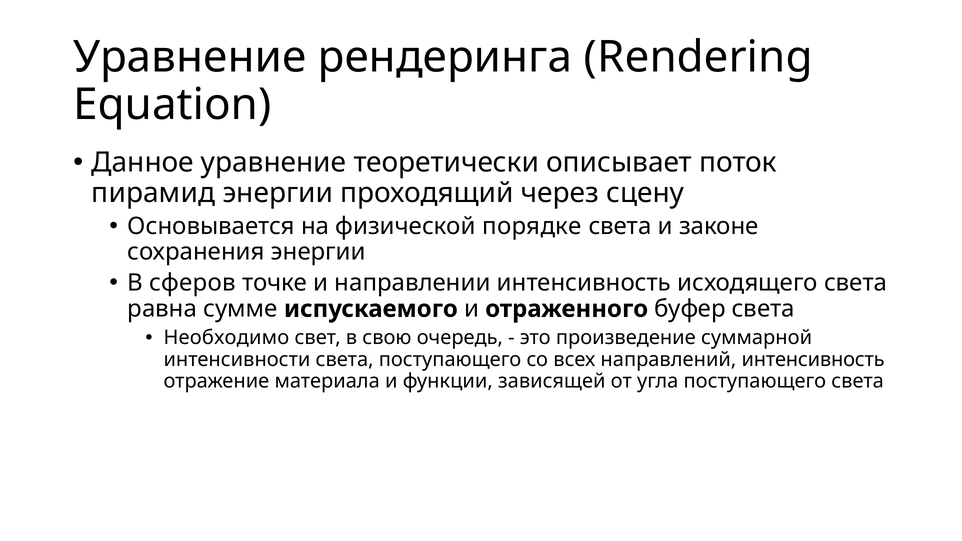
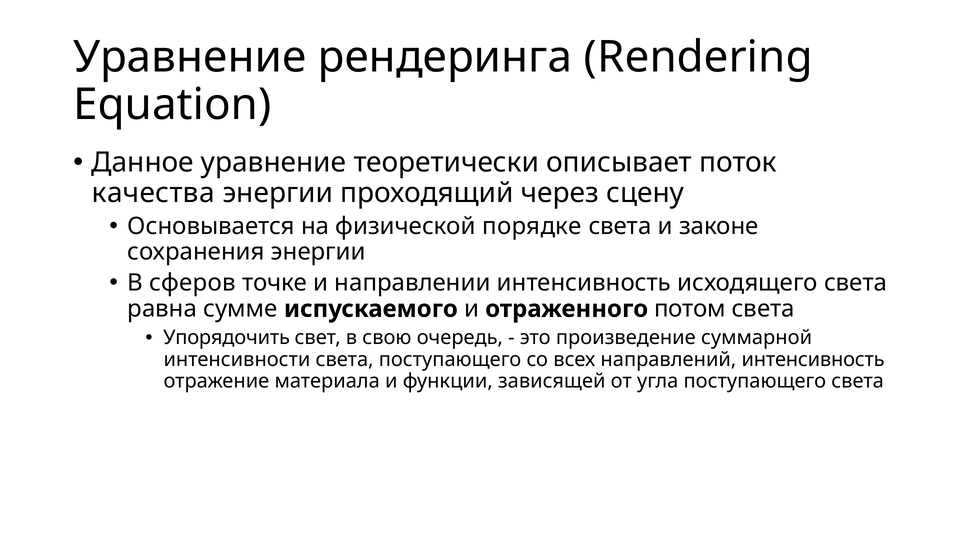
пирамид: пирамид -> качества
буфер: буфер -> потом
Необходимо: Необходимо -> Упорядочить
